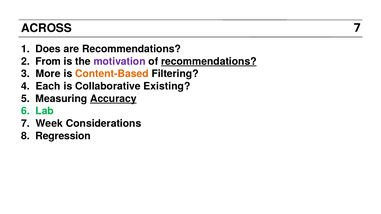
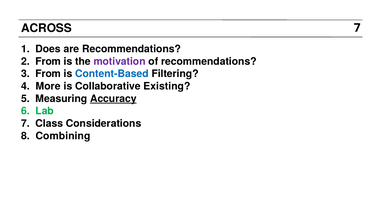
recommendations at (209, 61) underline: present -> none
More at (48, 74): More -> From
Content-Based colour: orange -> blue
Each: Each -> More
Week: Week -> Class
Regression: Regression -> Combining
